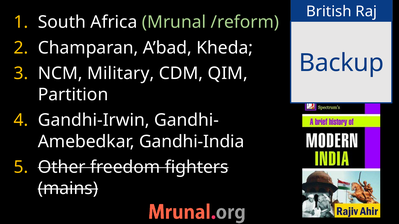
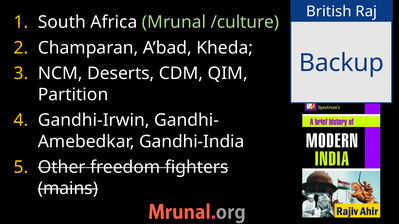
/reform: /reform -> /culture
Military: Military -> Deserts
